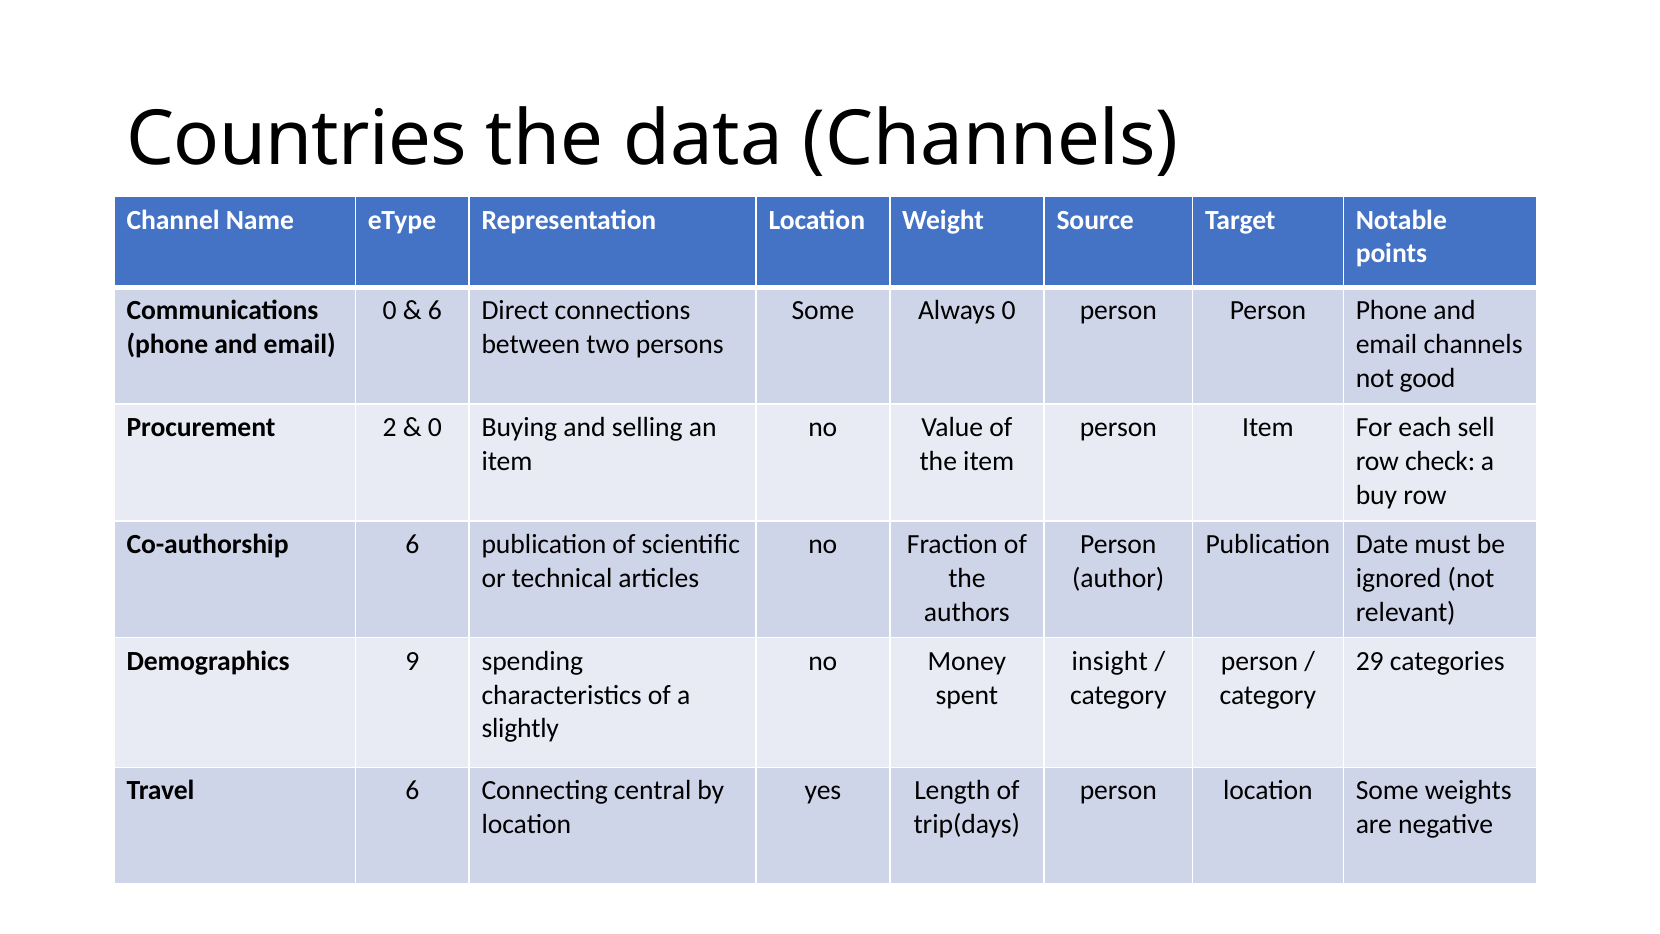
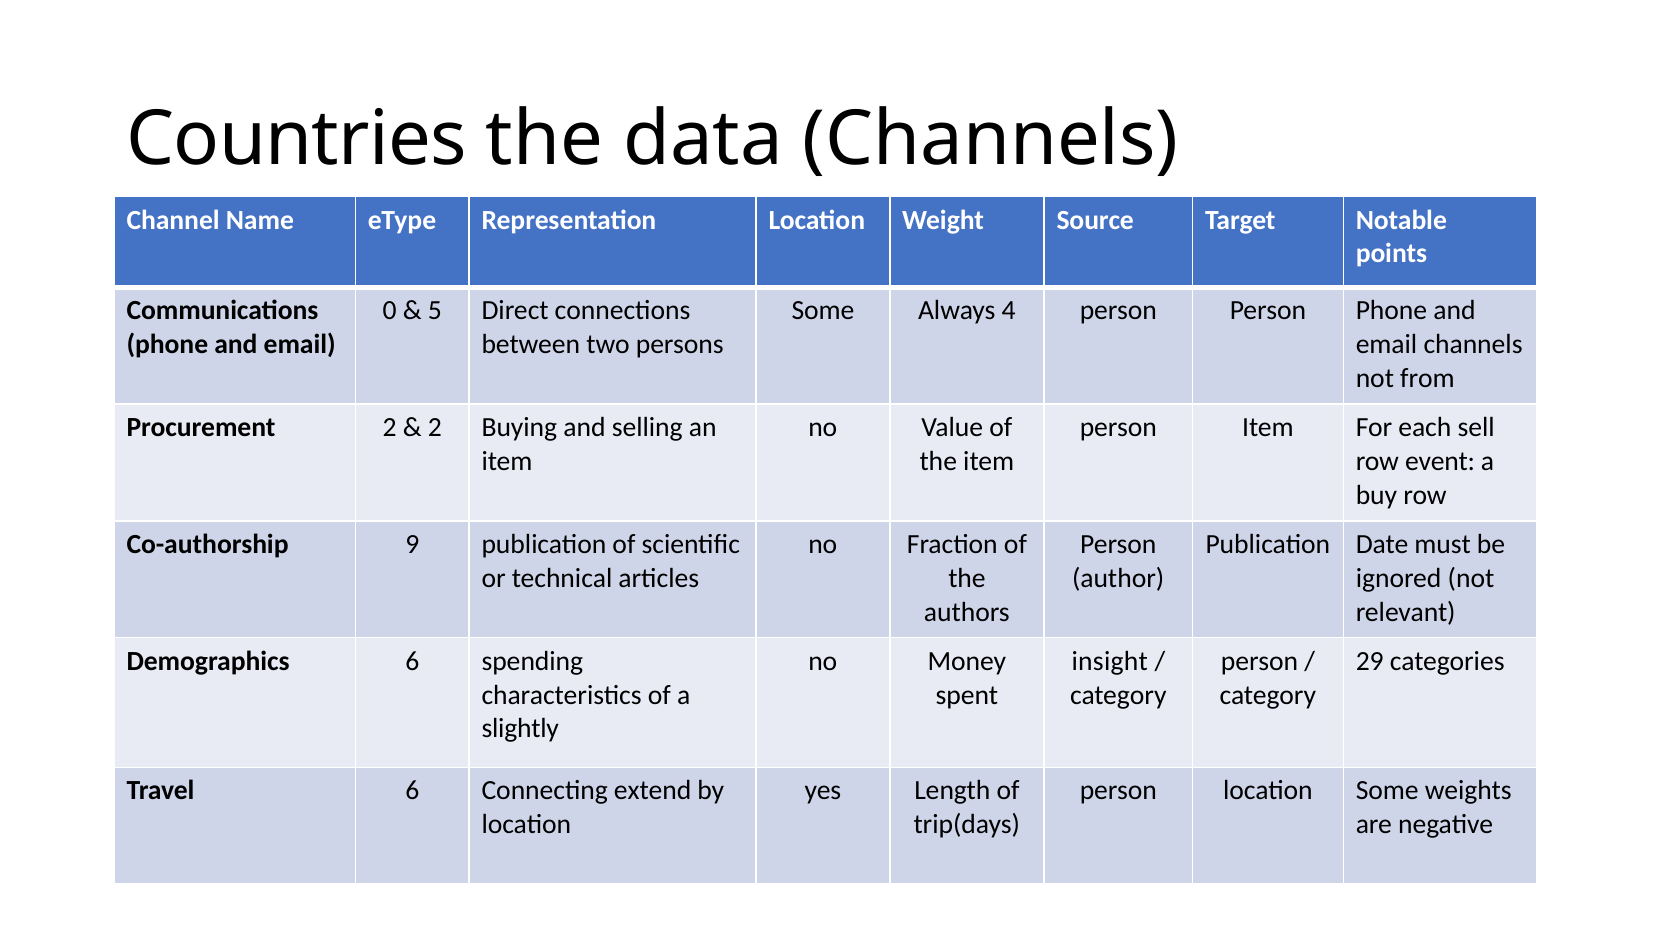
6 at (435, 311): 6 -> 5
Always 0: 0 -> 4
good: good -> from
0 at (435, 427): 0 -> 2
check: check -> event
Co-authorship 6: 6 -> 9
Demographics 9: 9 -> 6
central: central -> extend
